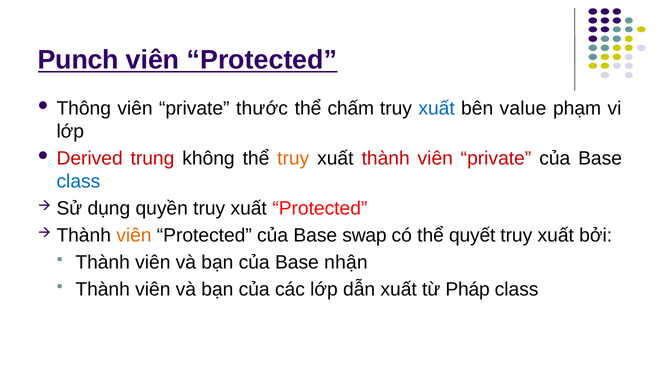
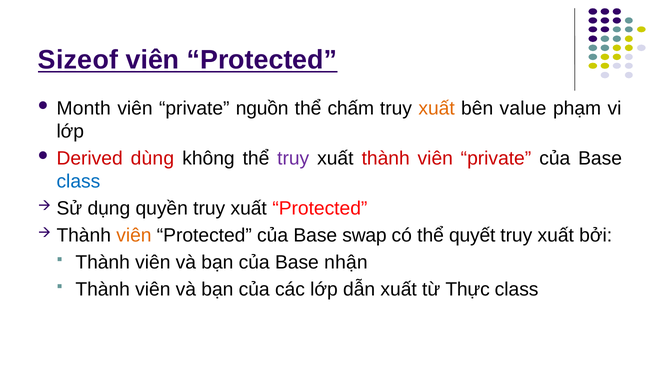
Punch: Punch -> Sizeof
Thông: Thông -> Month
thước: thước -> nguồn
xuất at (437, 108) colour: blue -> orange
trung: trung -> dùng
truy at (293, 159) colour: orange -> purple
Pháp: Pháp -> Thực
